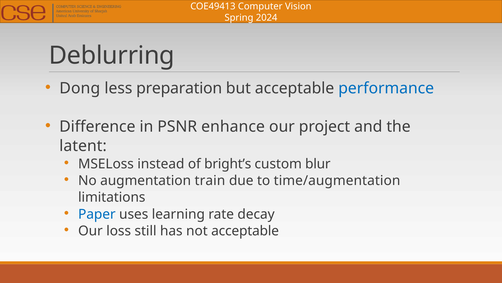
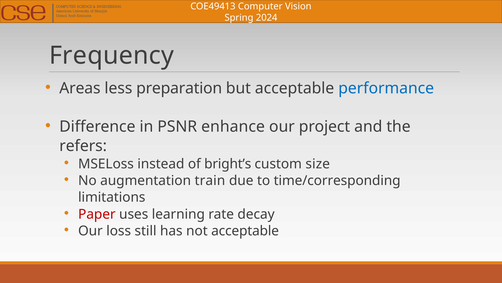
Deblurring: Deblurring -> Frequency
Dong: Dong -> Areas
latent: latent -> refers
blur: blur -> size
time/augmentation: time/augmentation -> time/corresponding
Paper colour: blue -> red
